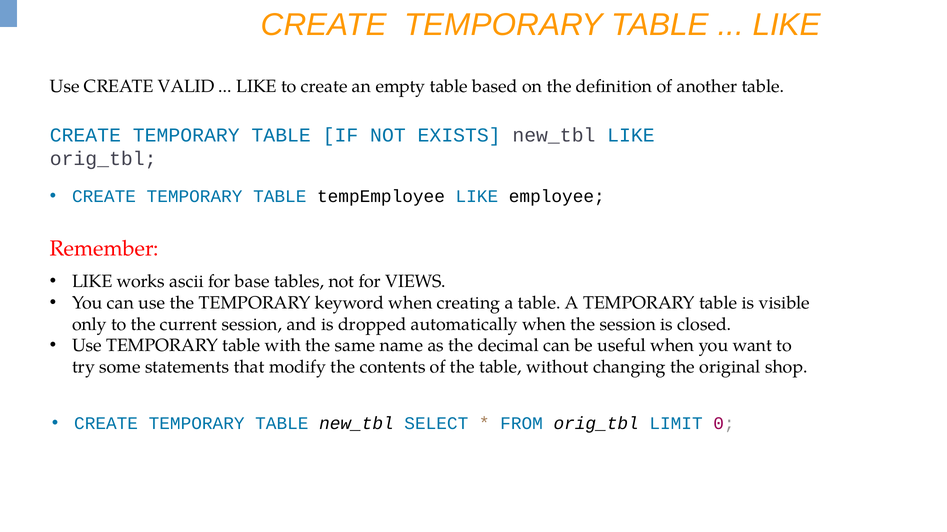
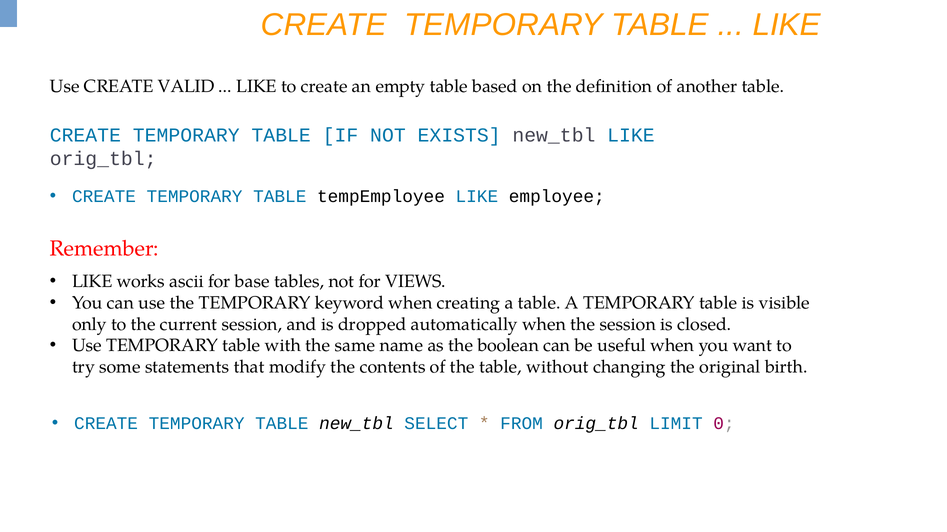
decimal: decimal -> boolean
shop: shop -> birth
